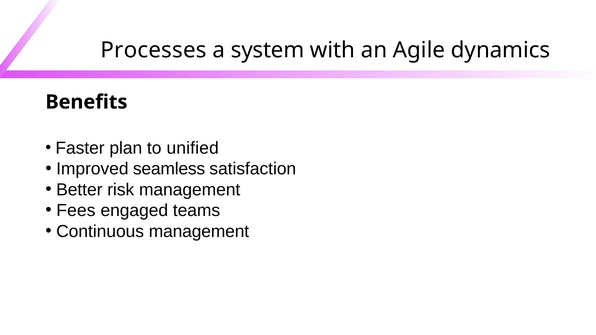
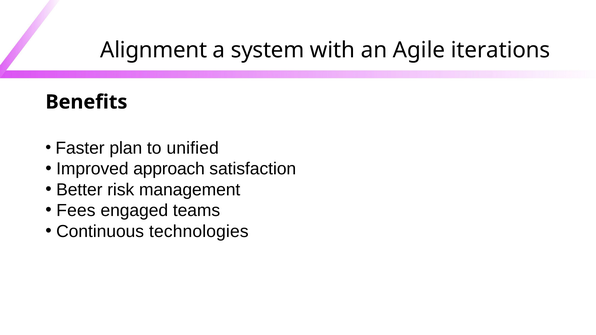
Processes: Processes -> Alignment
dynamics: dynamics -> iterations
seamless: seamless -> approach
Continuous management: management -> technologies
